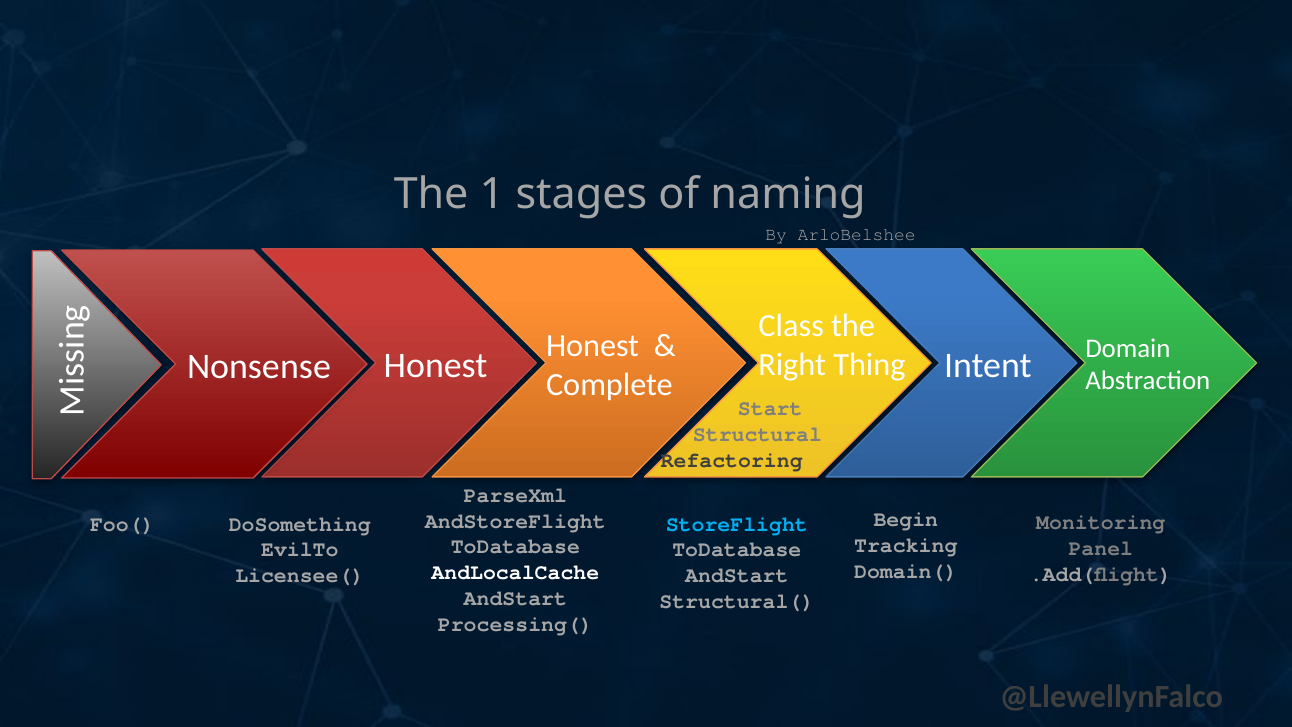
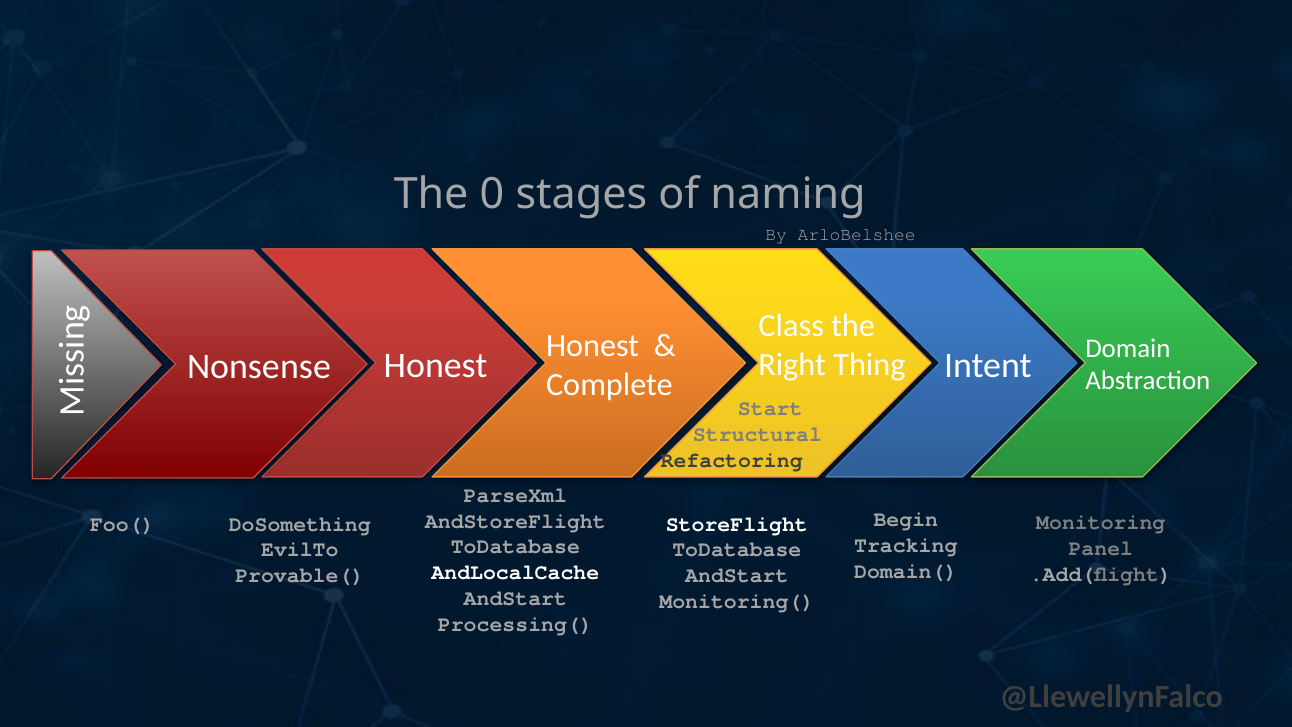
1: 1 -> 0
StoreFlight colour: light blue -> white
Licensee(: Licensee( -> Provable(
Structural(: Structural( -> Monitoring(
